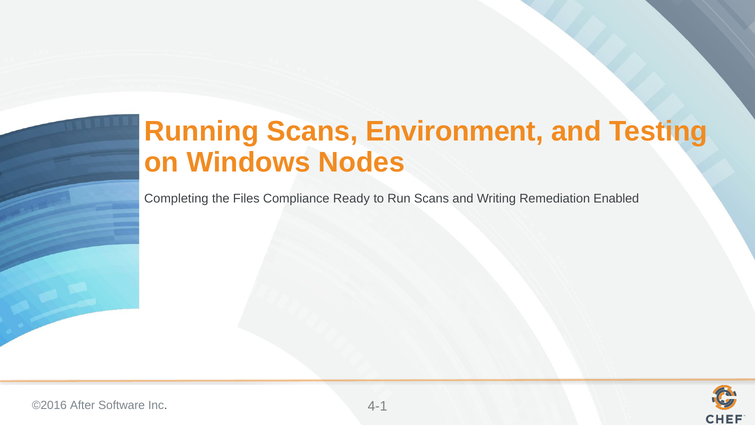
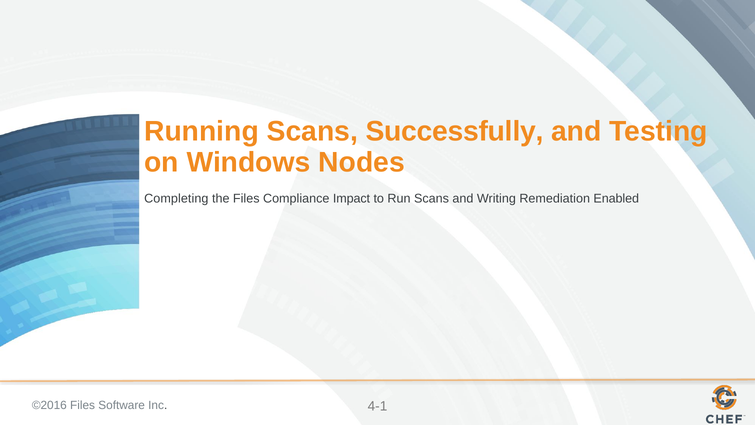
Environment: Environment -> Successfully
Ready: Ready -> Impact
After at (83, 405): After -> Files
